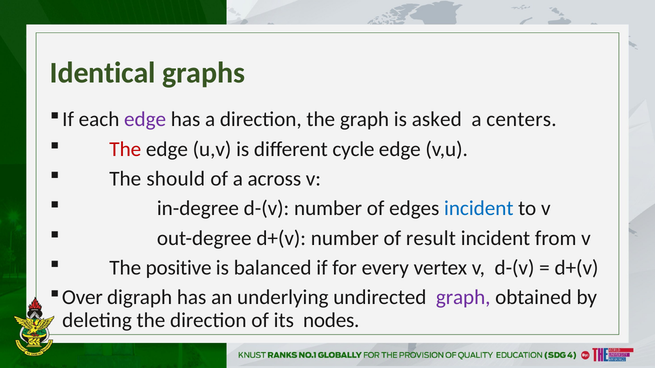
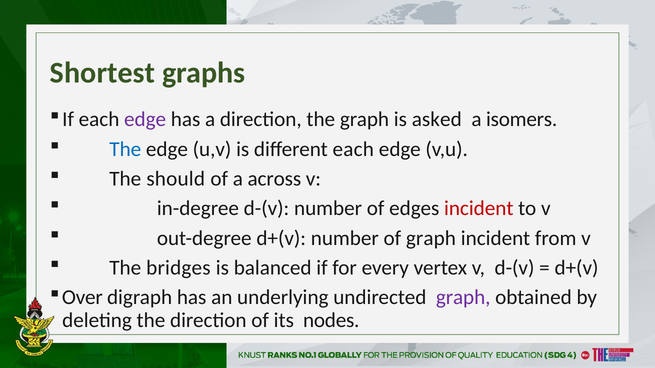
Identical: Identical -> Shortest
centers: centers -> isomers
The at (125, 149) colour: red -> blue
different cycle: cycle -> each
incident at (479, 209) colour: blue -> red
of result: result -> graph
positive: positive -> bridges
